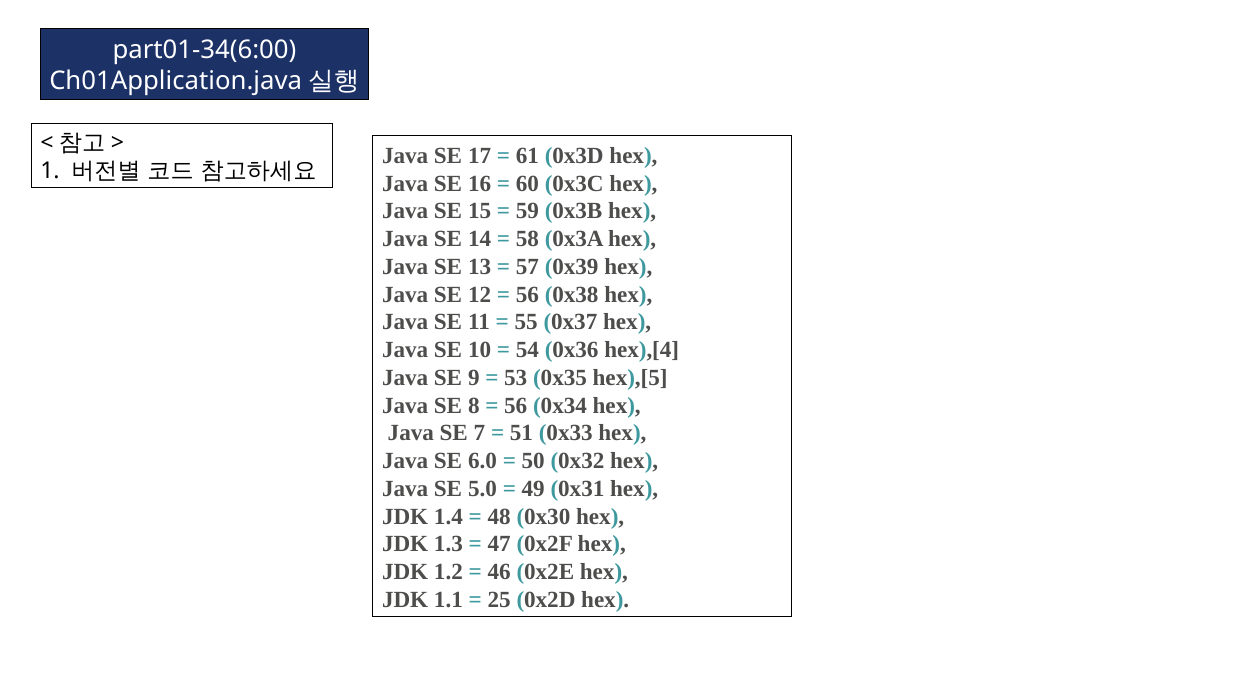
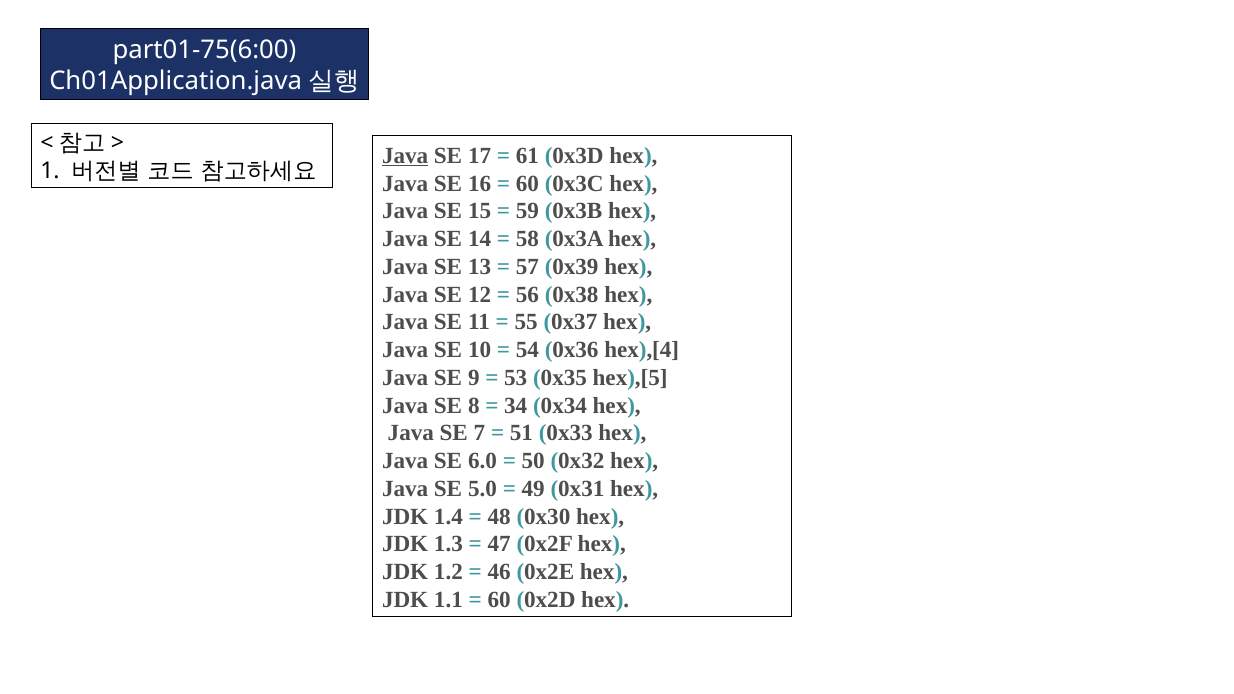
part01-34(6:00: part01-34(6:00 -> part01-75(6:00
Java at (405, 156) underline: none -> present
56 at (516, 406): 56 -> 34
25 at (499, 600): 25 -> 60
